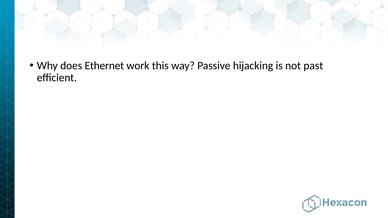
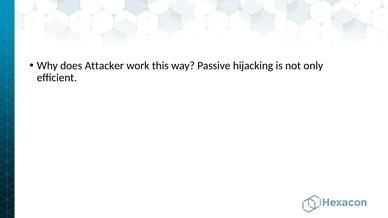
Ethernet: Ethernet -> Attacker
past: past -> only
